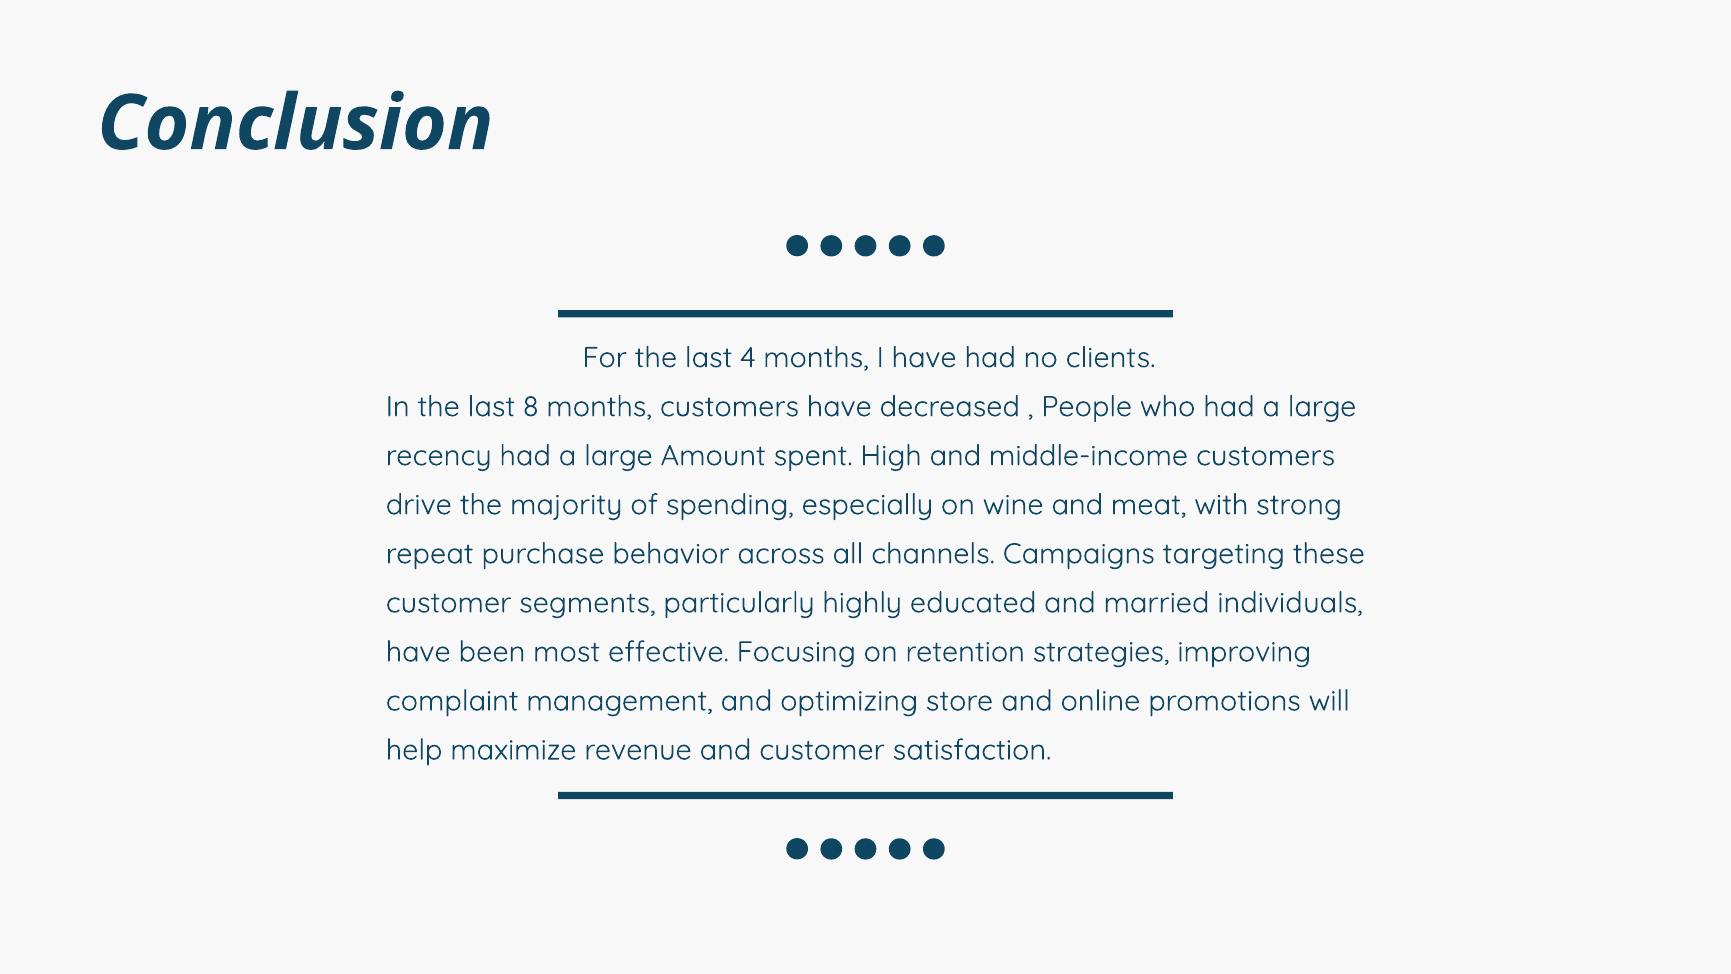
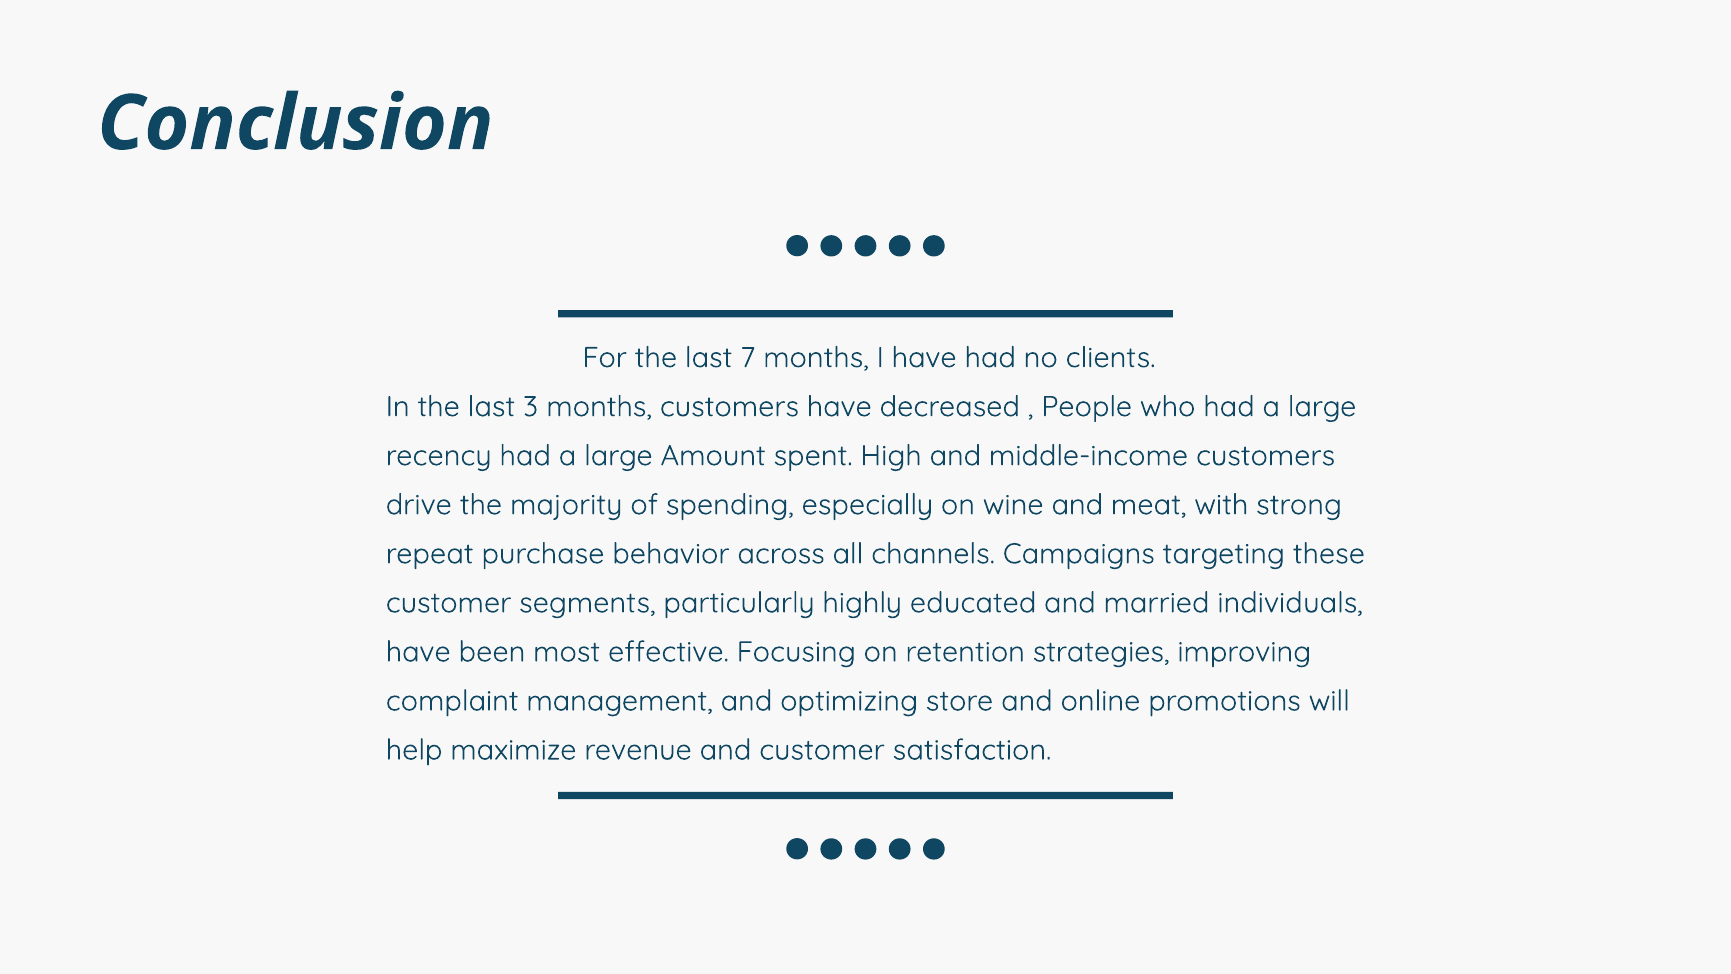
4: 4 -> 7
8: 8 -> 3
